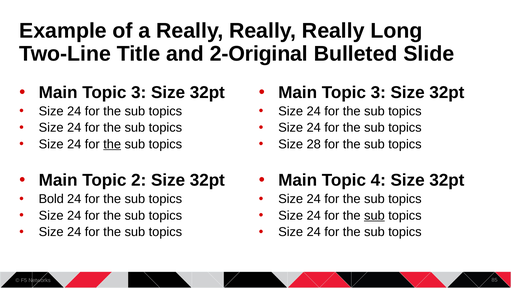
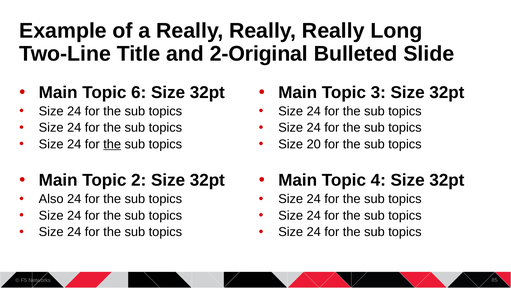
3 at (139, 92): 3 -> 6
28: 28 -> 20
Bold: Bold -> Also
sub at (374, 215) underline: present -> none
